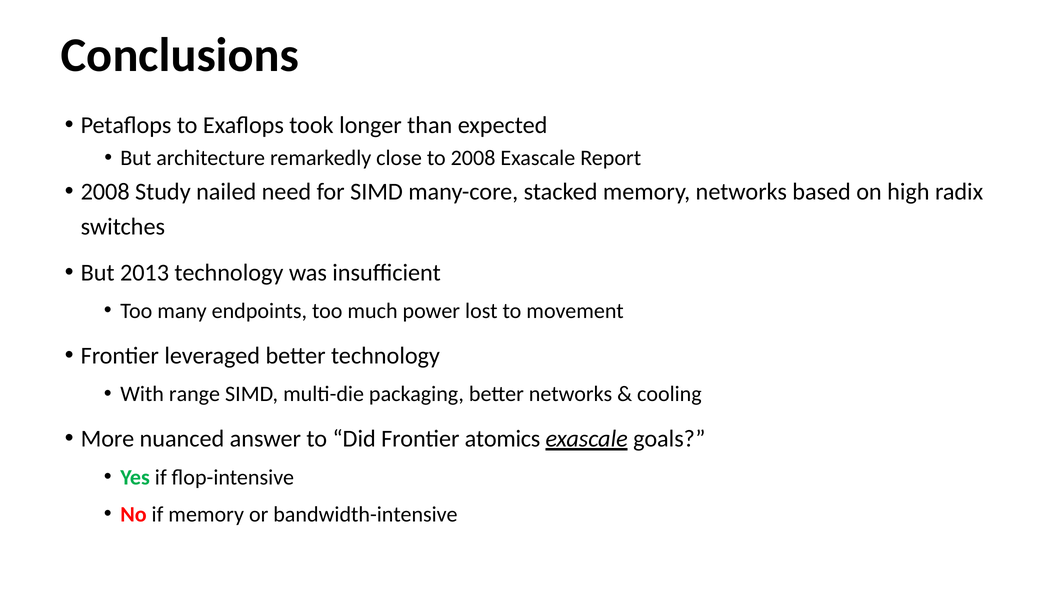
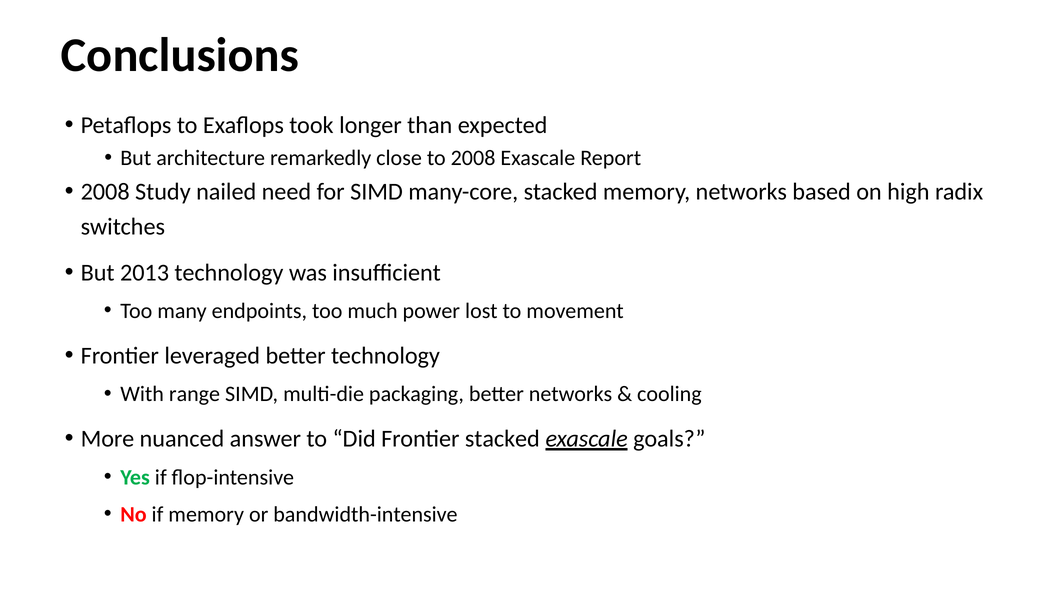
Frontier atomics: atomics -> stacked
